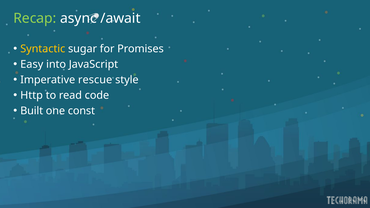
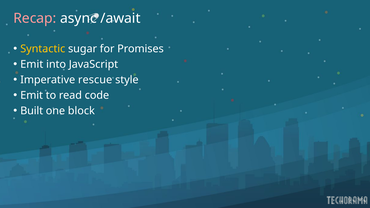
Recap colour: light green -> pink
Easy at (32, 64): Easy -> Emit
Http at (32, 95): Http -> Emit
const: const -> block
